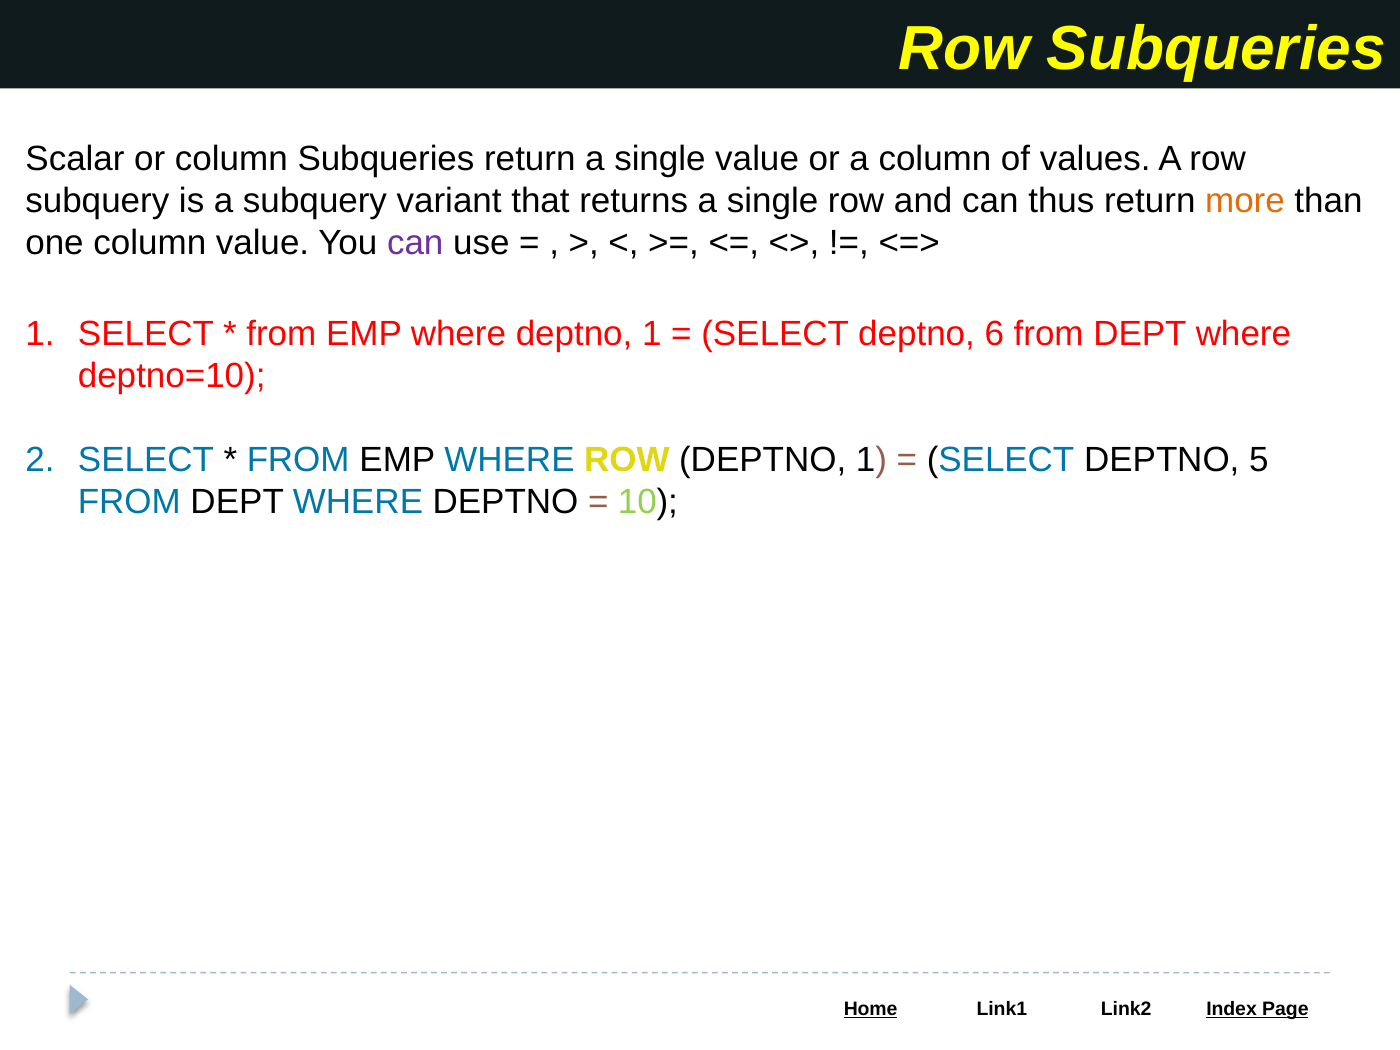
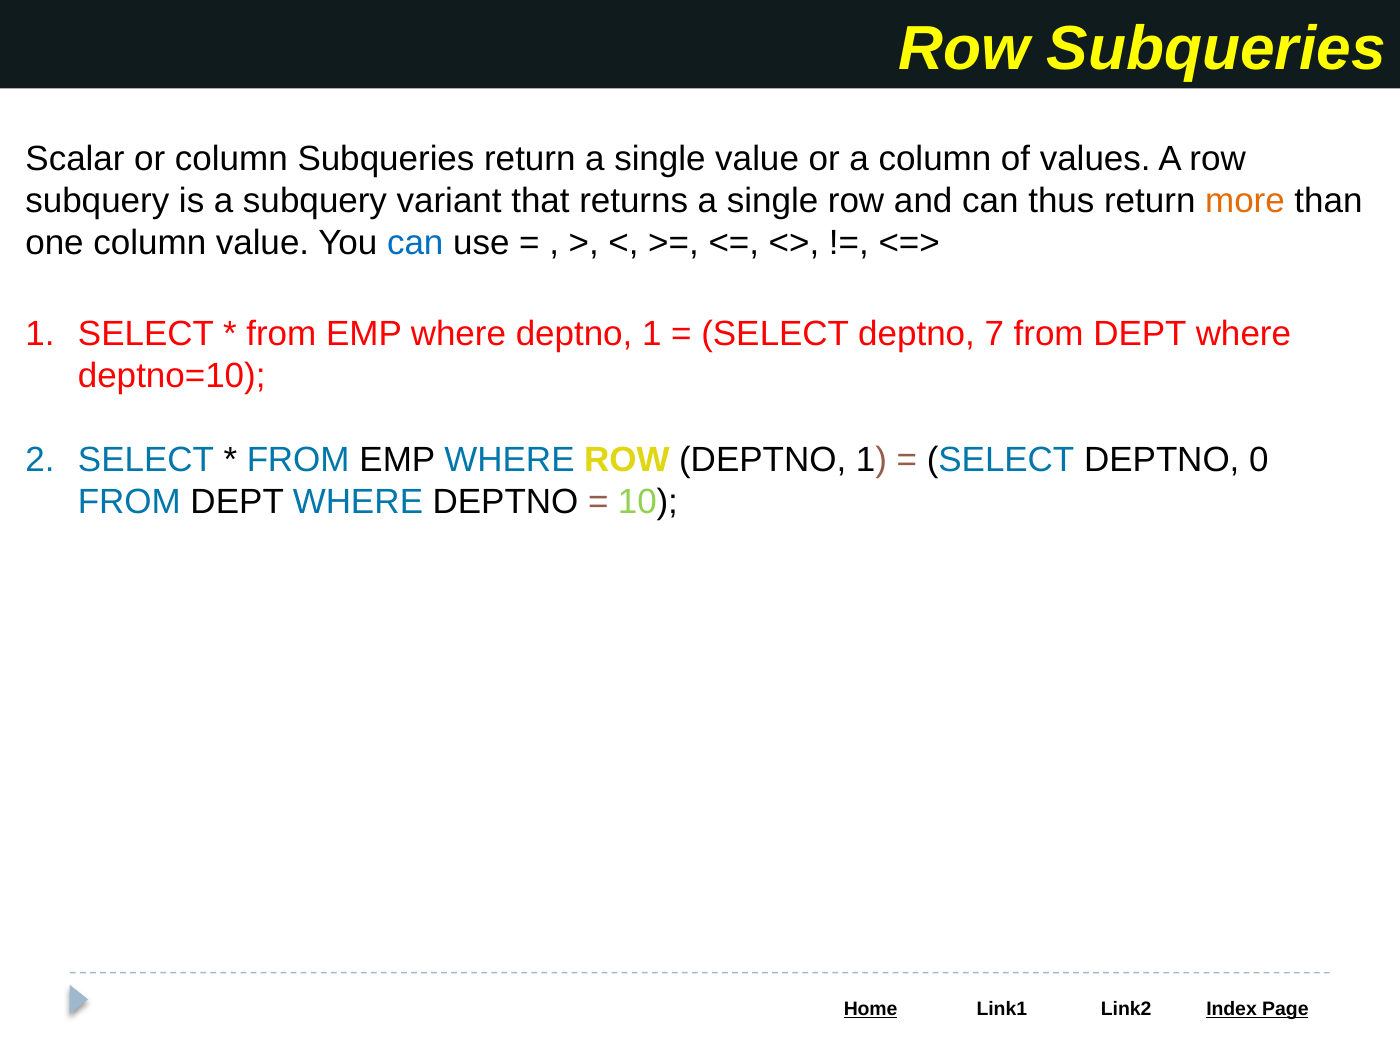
can at (415, 243) colour: purple -> blue
6: 6 -> 7
5: 5 -> 0
